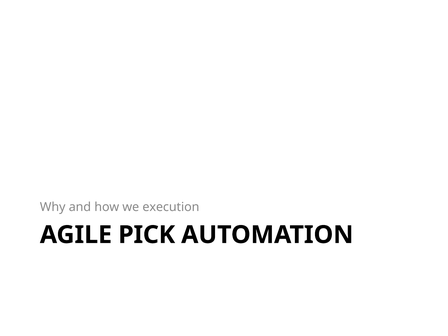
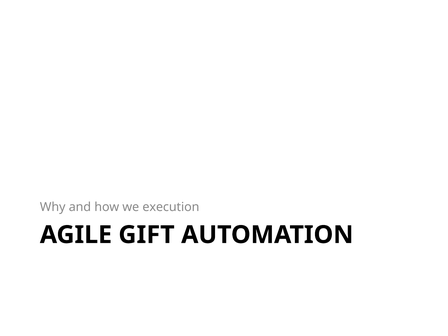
PICK: PICK -> GIFT
